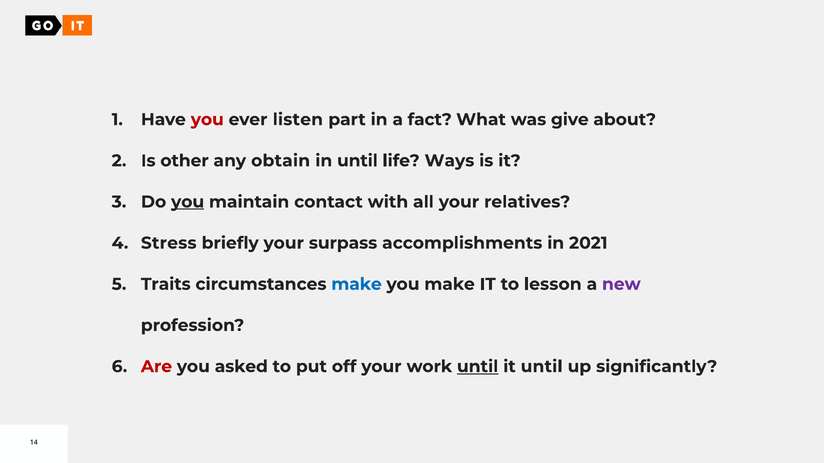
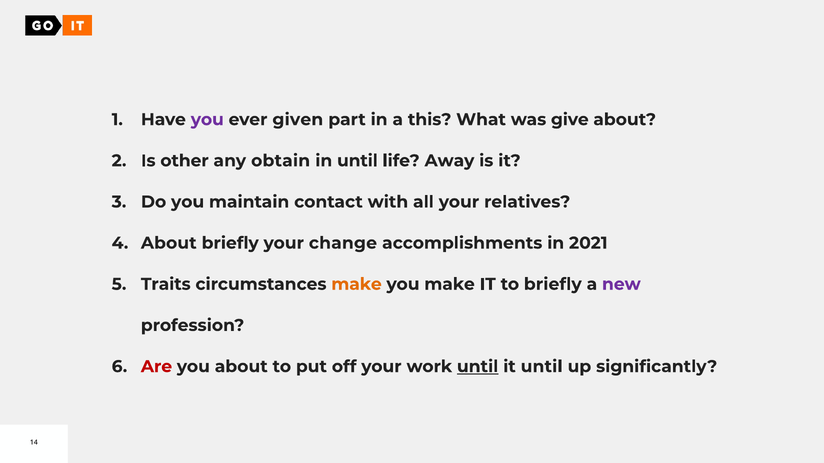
you at (207, 120) colour: red -> purple
listen: listen -> given
fact: fact -> this
Ways: Ways -> Away
you at (188, 202) underline: present -> none
Stress at (169, 243): Stress -> About
surpass: surpass -> change
make at (357, 284) colour: blue -> orange
to lesson: lesson -> briefly
you asked: asked -> about
